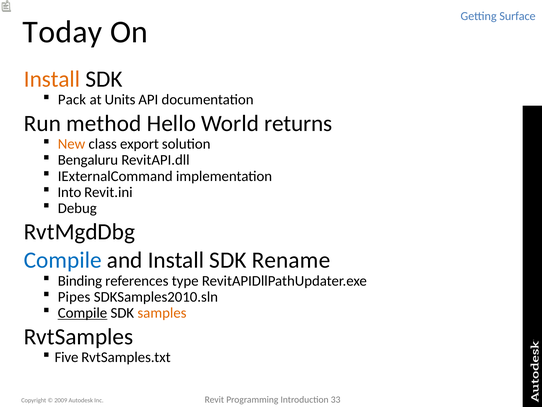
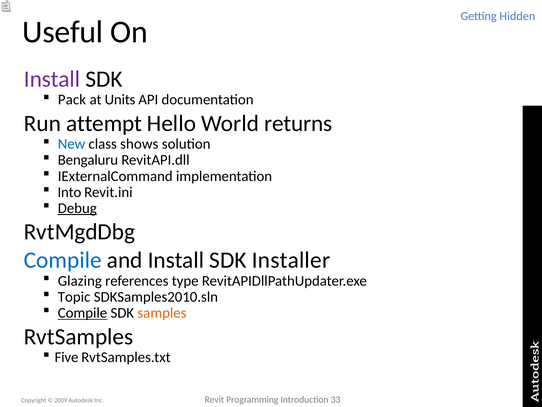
Surface: Surface -> Hidden
Today: Today -> Useful
Install at (52, 79) colour: orange -> purple
method: method -> attempt
New colour: orange -> blue
export: export -> shows
Debug underline: none -> present
Rename: Rename -> Installer
Binding: Binding -> Glazing
Pipes: Pipes -> Topic
